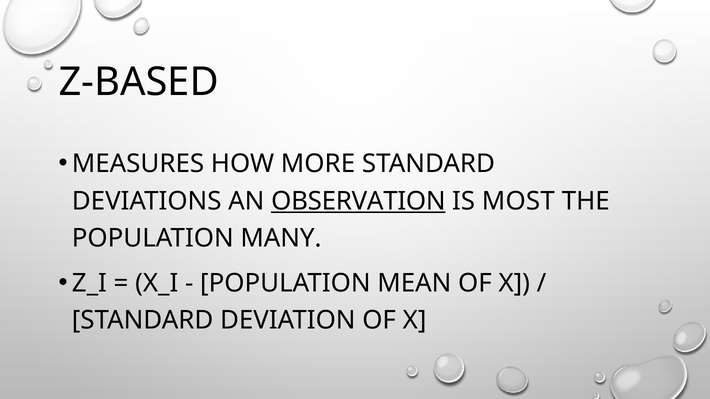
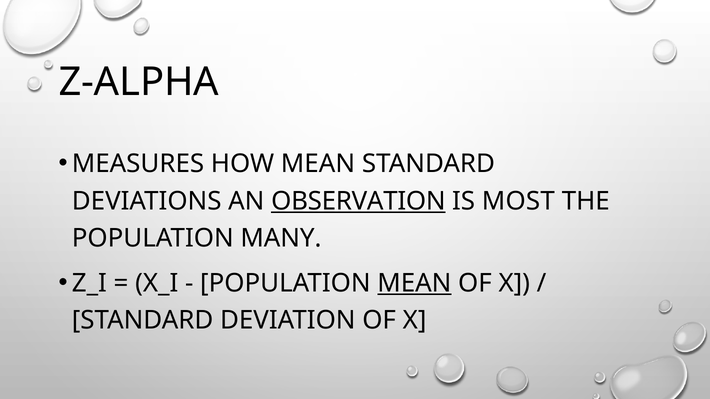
Z-BASED: Z-BASED -> Z-ALPHA
HOW MORE: MORE -> MEAN
MEAN at (414, 283) underline: none -> present
